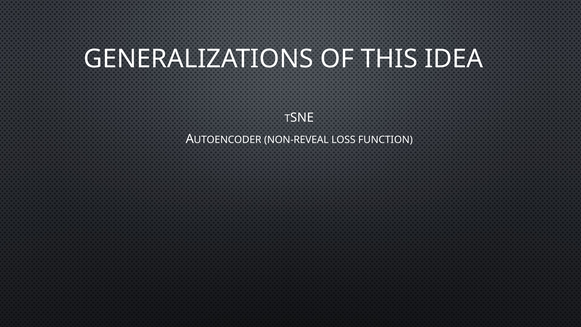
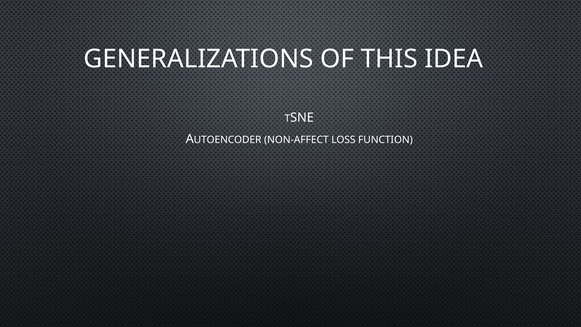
NON-REVEAL: NON-REVEAL -> NON-AFFECT
